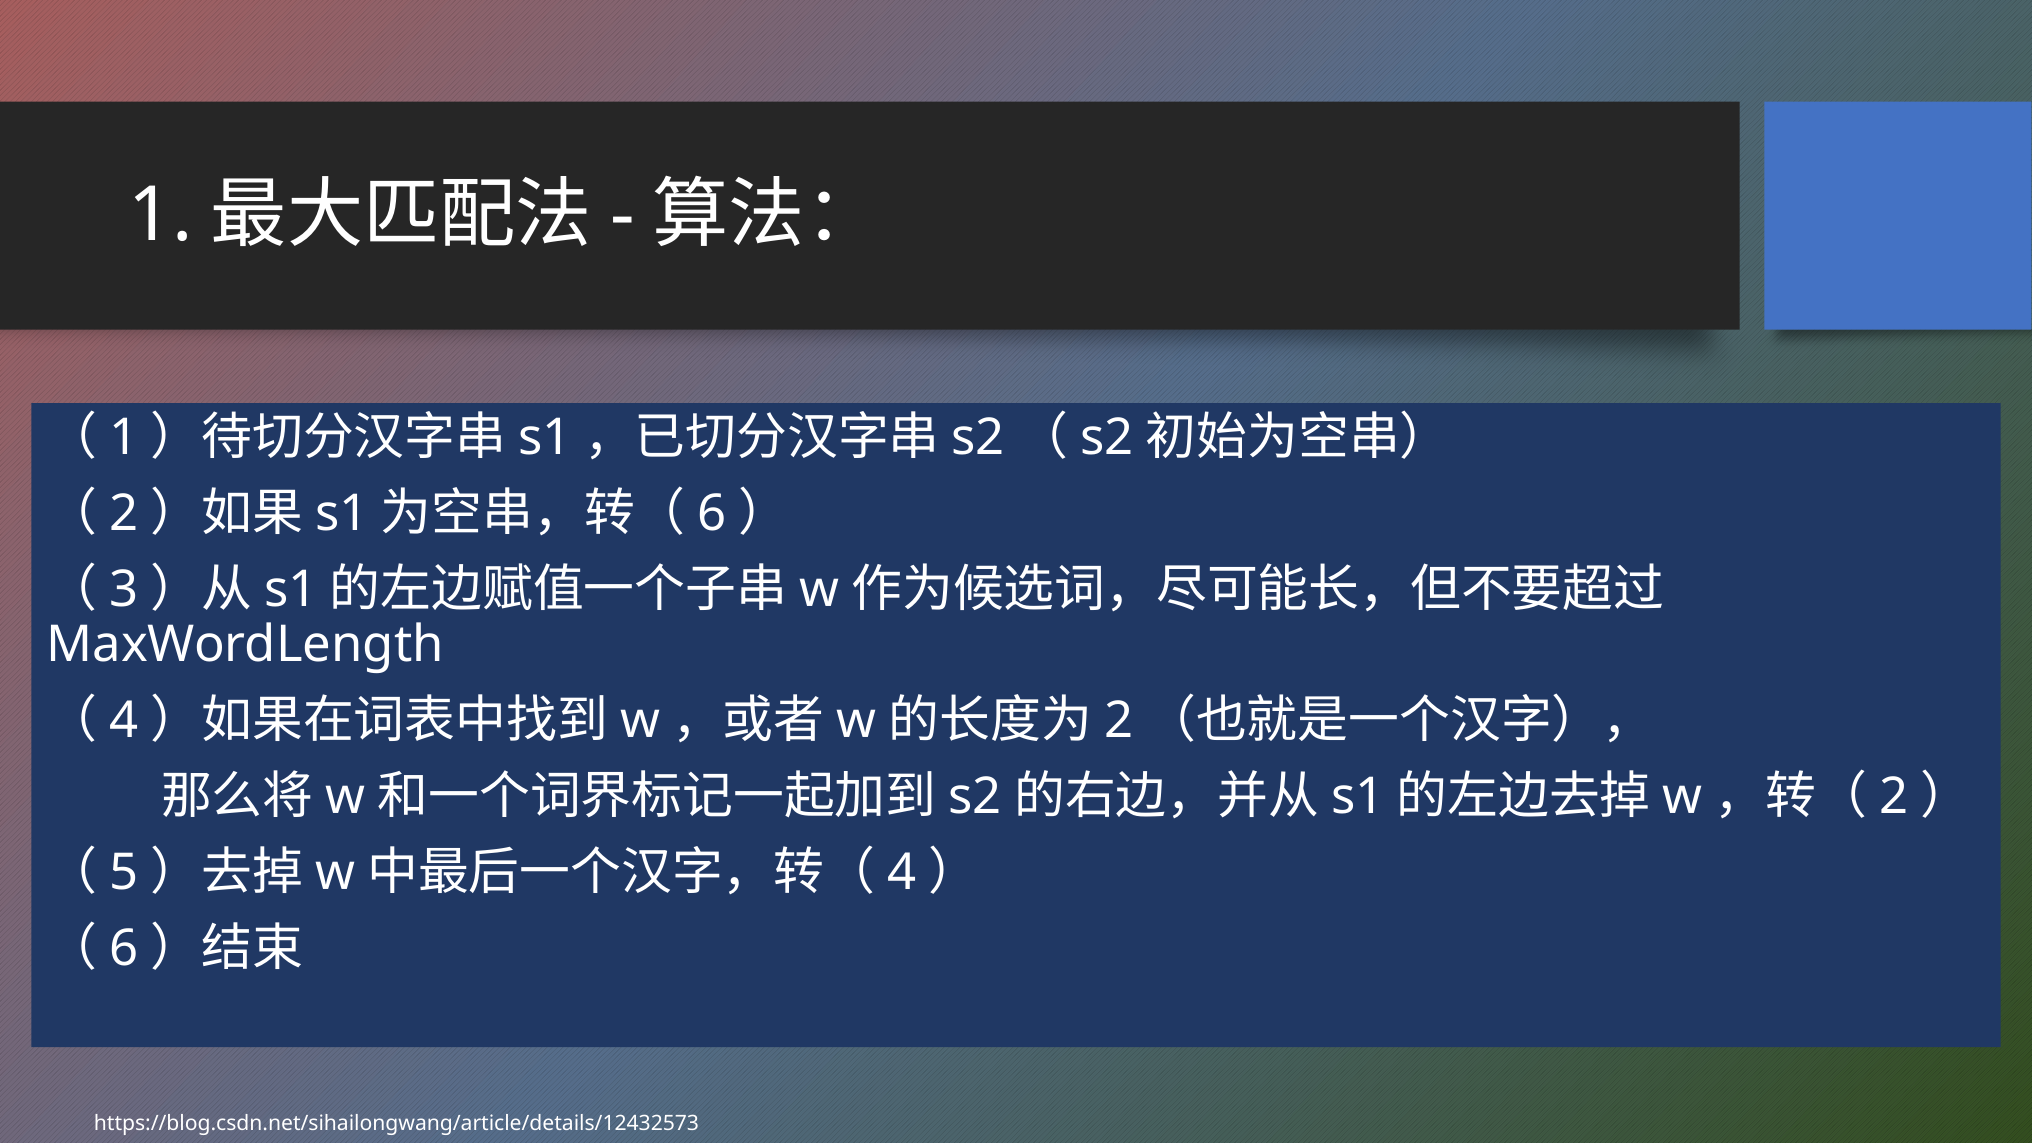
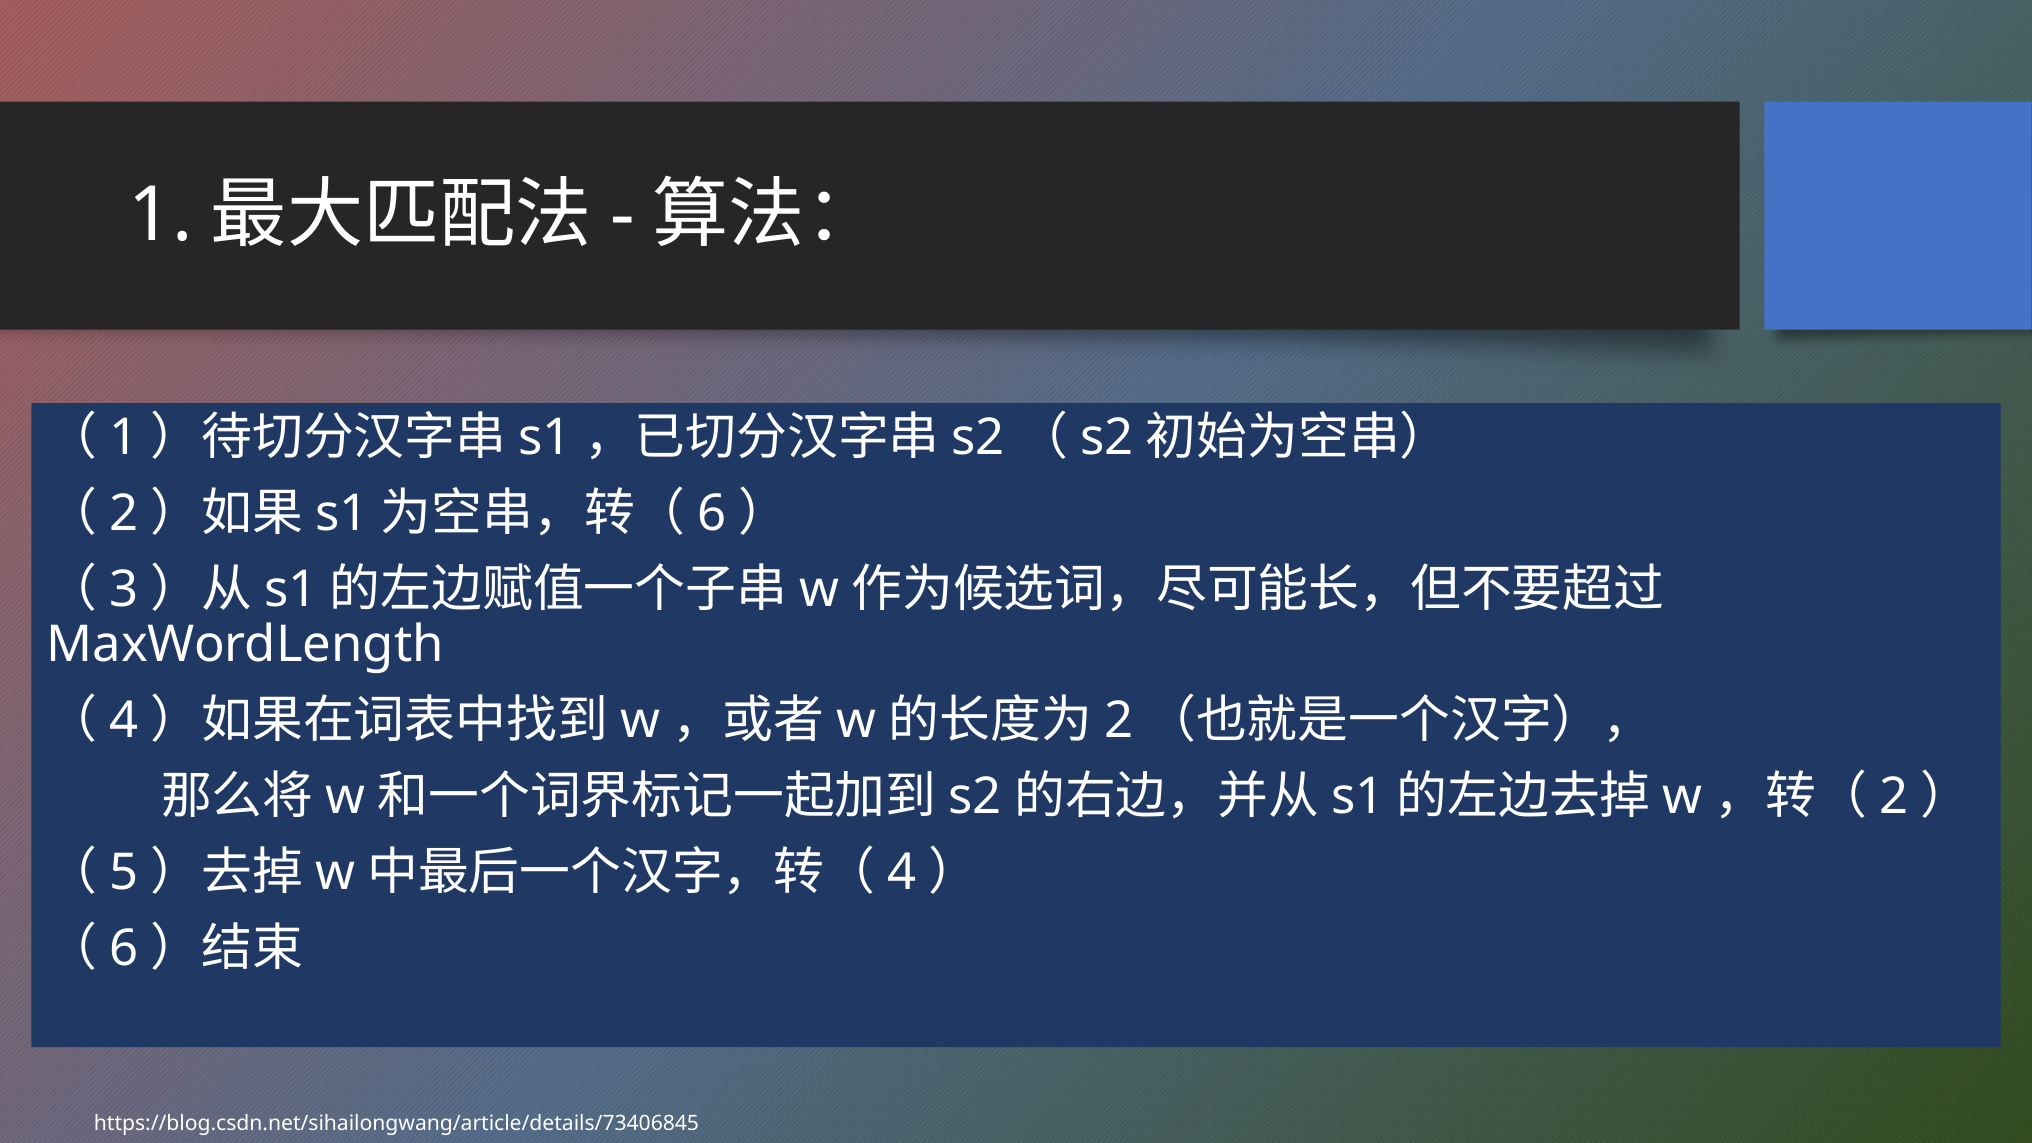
https://blog.csdn.net/sihailongwang/article/details/12432573: https://blog.csdn.net/sihailongwang/article/details/12432573 -> https://blog.csdn.net/sihailongwang/article/details/73406845
